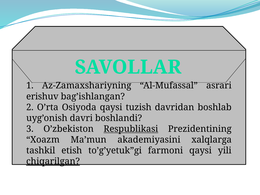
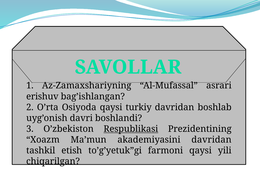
tuzish: tuzish -> turkiy
akademiyasini xalqlarga: xalqlarga -> davridan
chiqarilgan underline: present -> none
